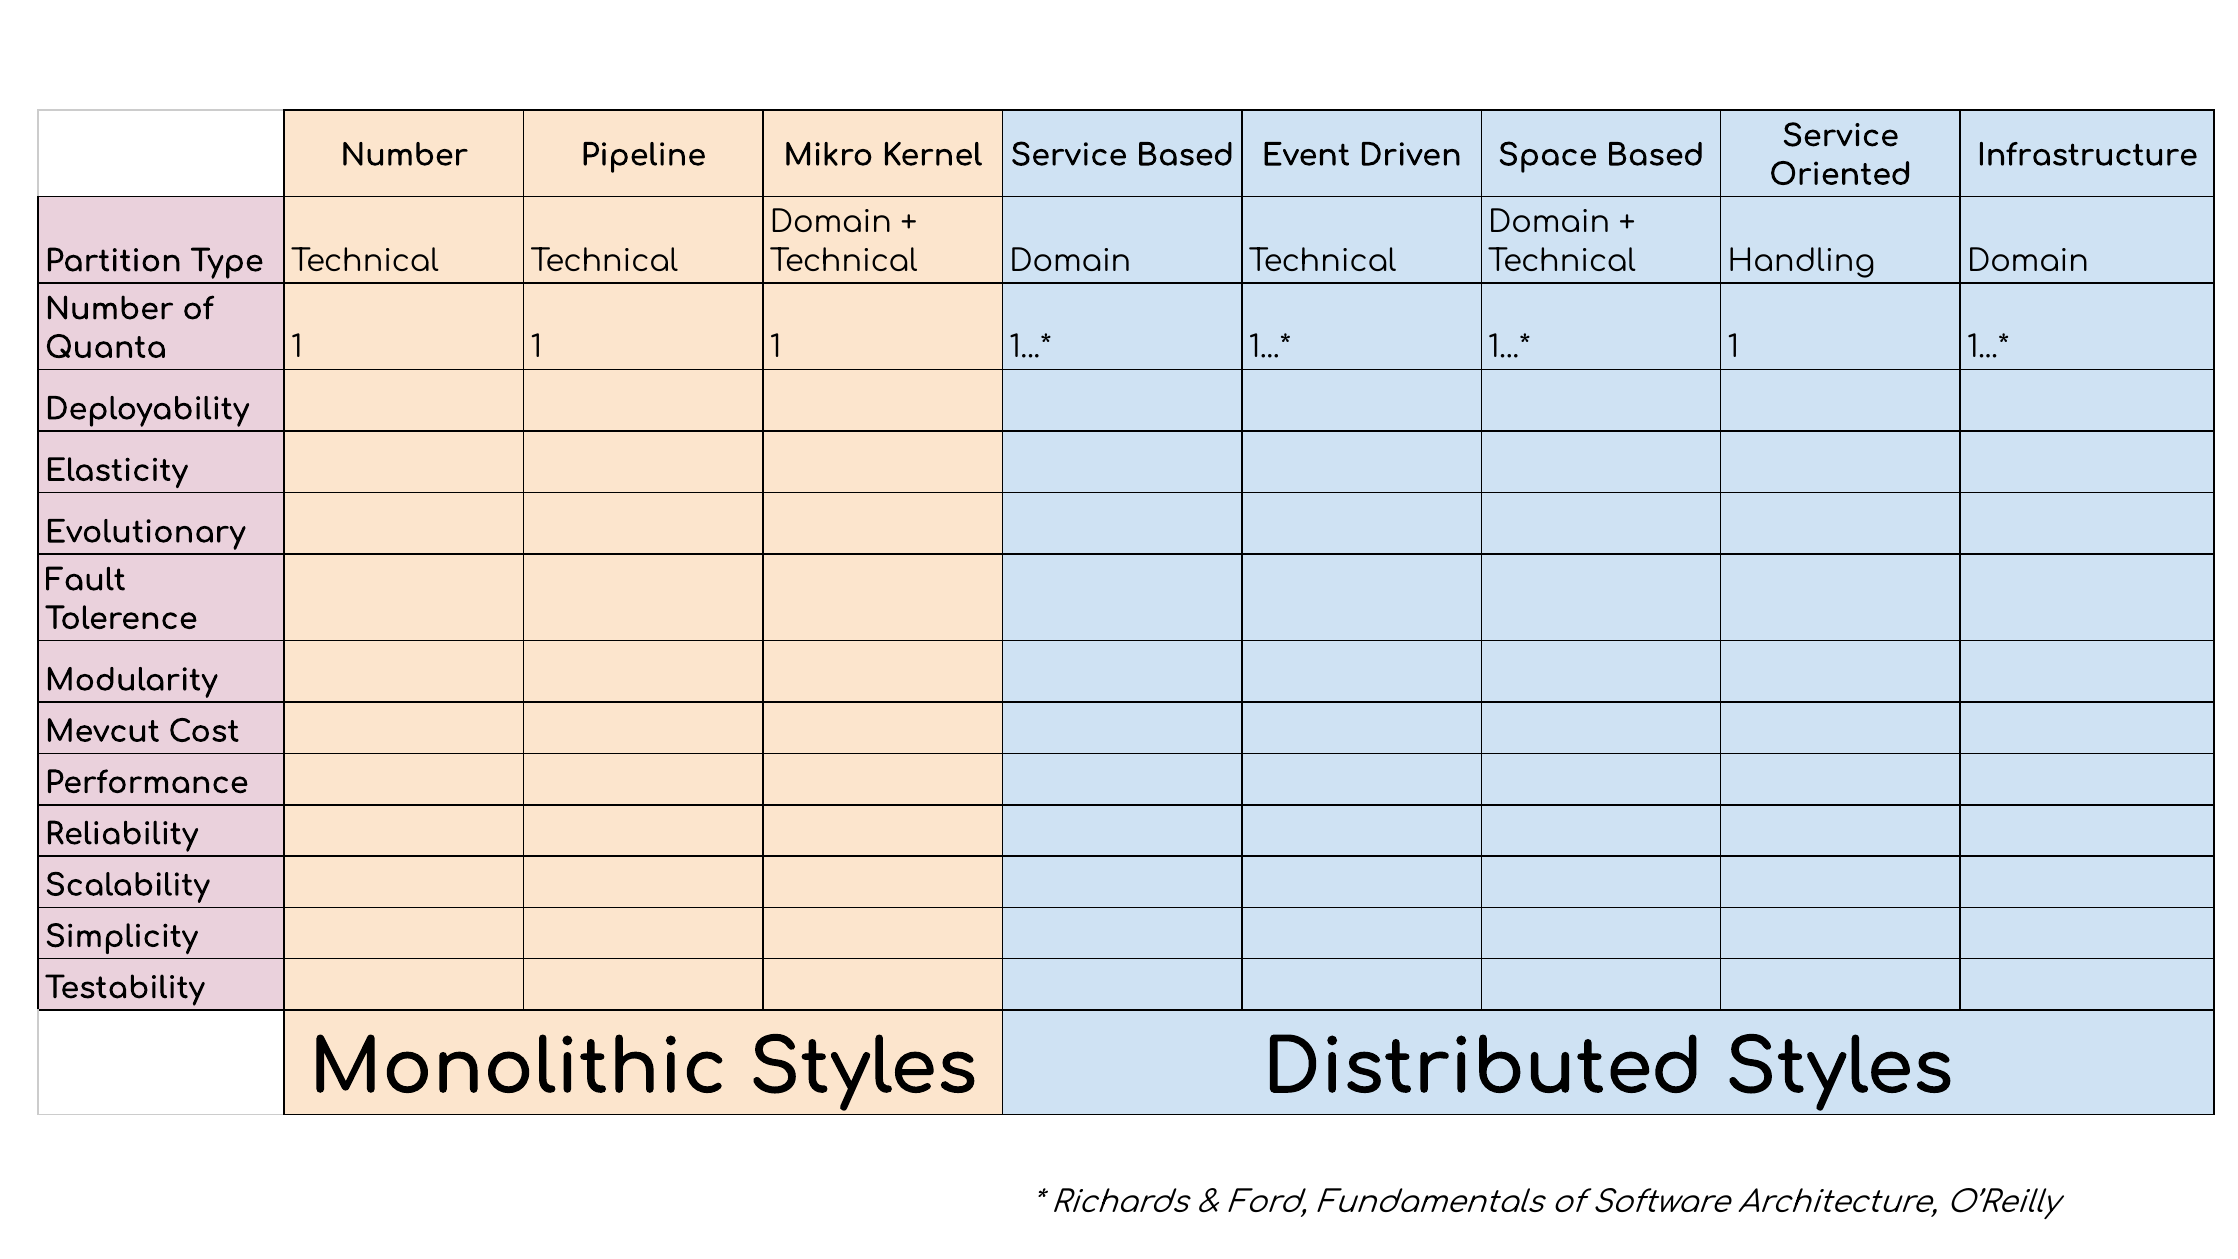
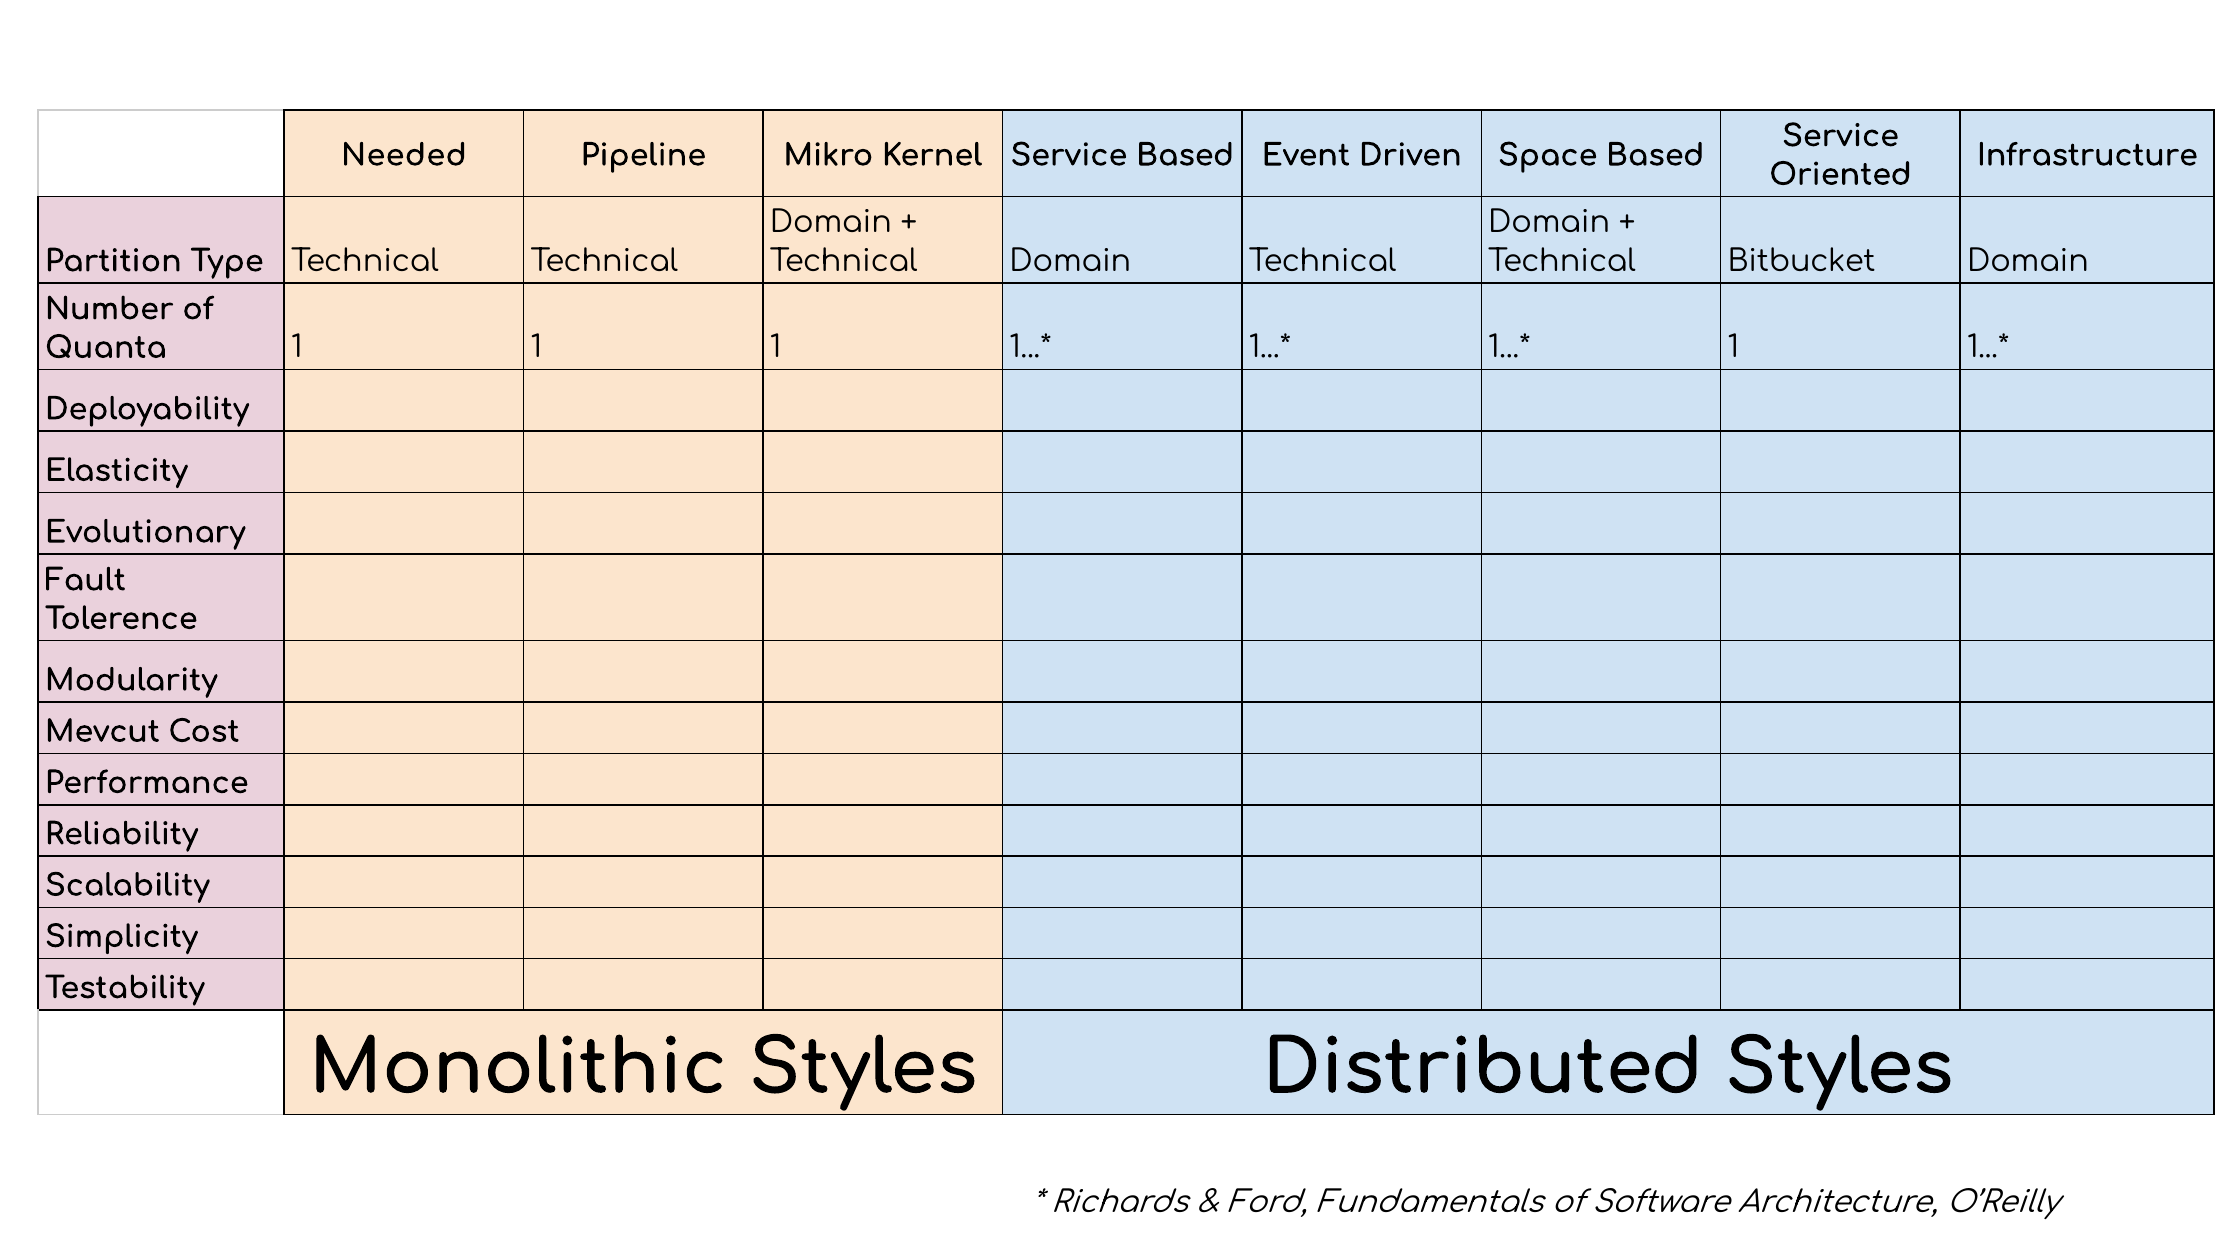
Number at (404, 156): Number -> Needed
Handling: Handling -> Bitbucket
